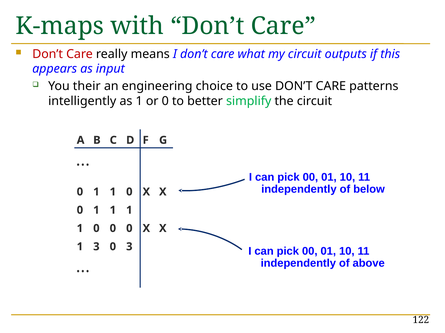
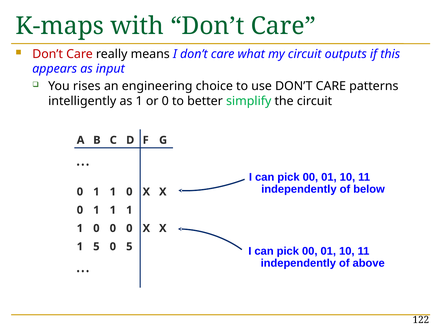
their: their -> rises
1 3: 3 -> 5
0 3: 3 -> 5
